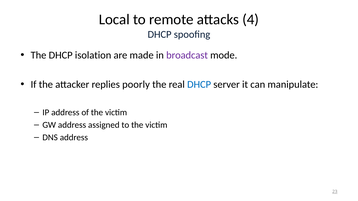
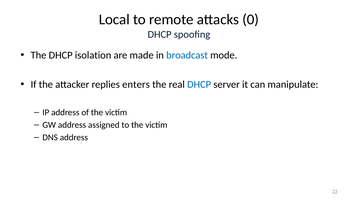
4: 4 -> 0
broadcast colour: purple -> blue
poorly: poorly -> enters
